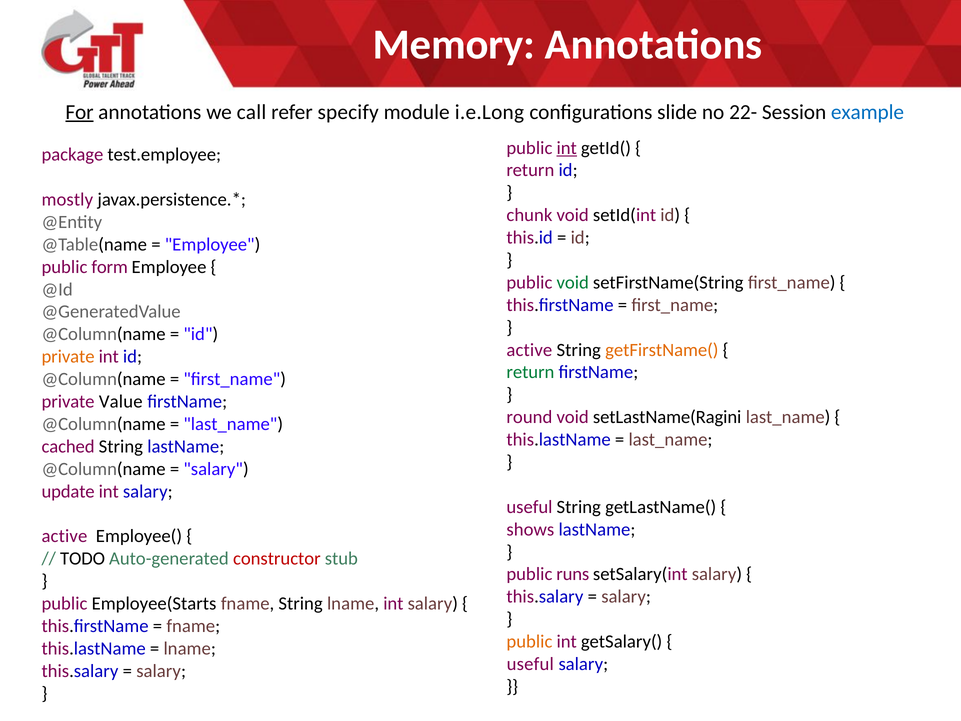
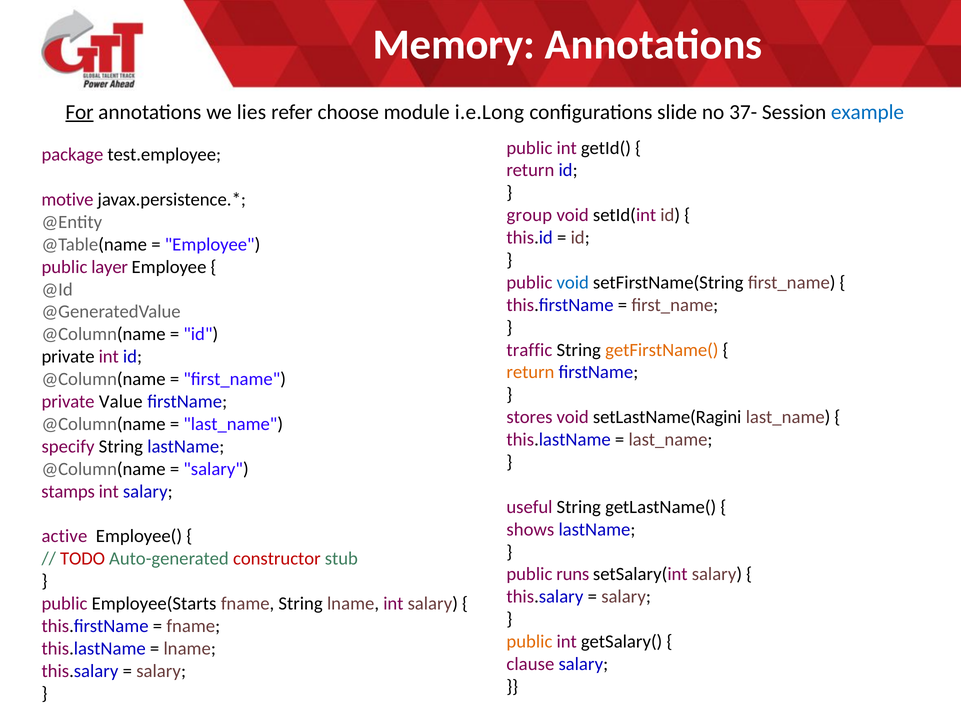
call: call -> lies
specify: specify -> choose
22-: 22- -> 37-
int at (567, 148) underline: present -> none
mostly: mostly -> motive
chunk: chunk -> group
form: form -> layer
void at (573, 282) colour: green -> blue
active at (529, 350): active -> traffic
private at (68, 357) colour: orange -> black
return at (530, 372) colour: green -> orange
round: round -> stores
cached: cached -> specify
update: update -> stamps
TODO colour: black -> red
useful at (530, 664): useful -> clause
